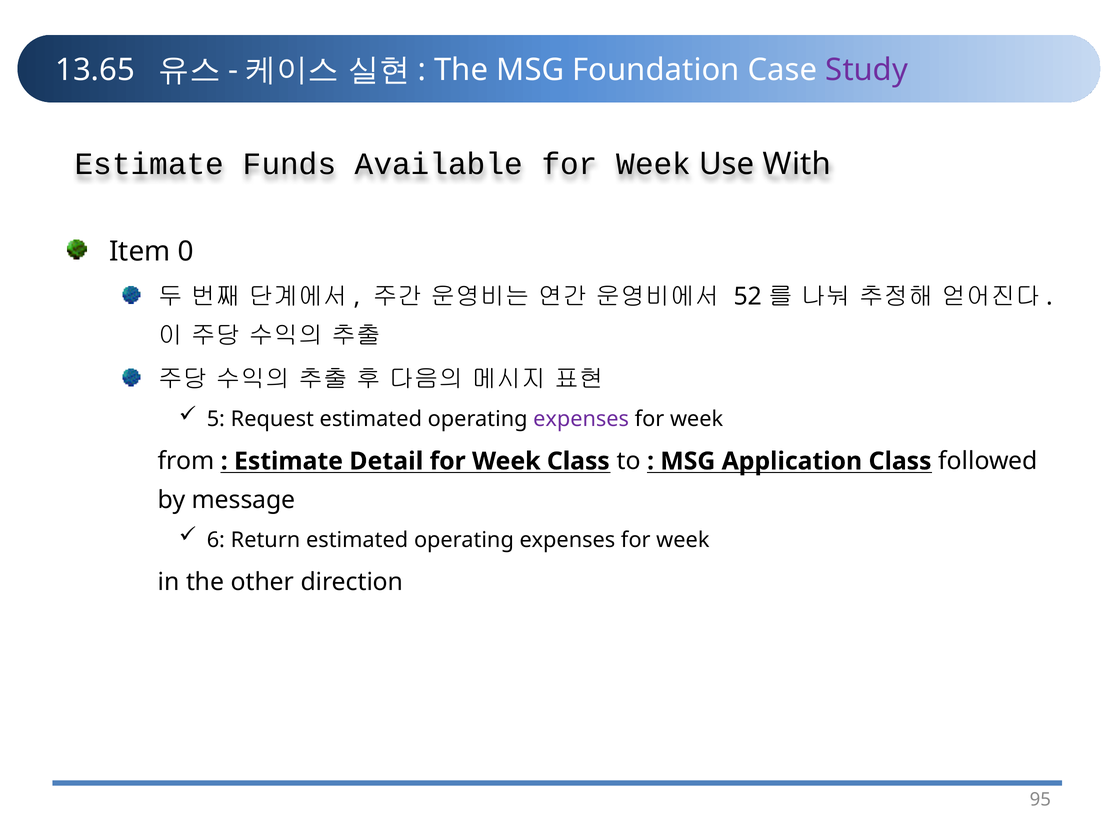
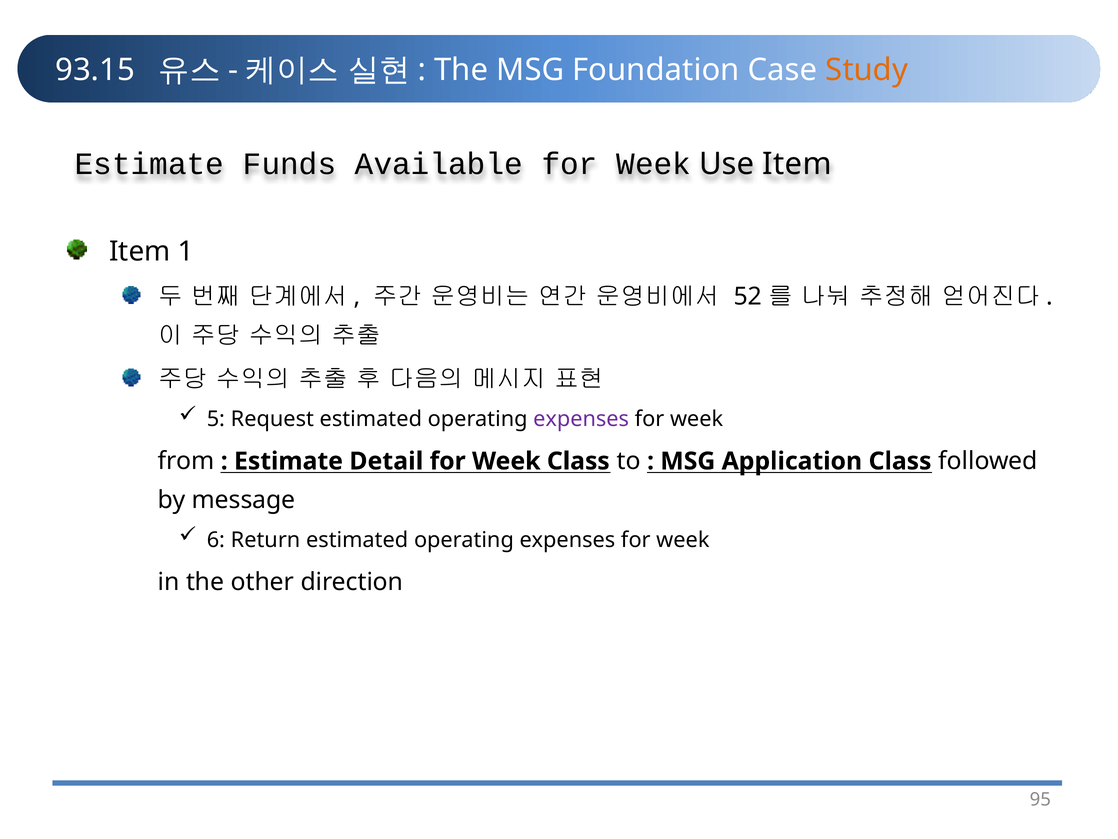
13.65: 13.65 -> 93.15
Study colour: purple -> orange
Use With: With -> Item
0: 0 -> 1
